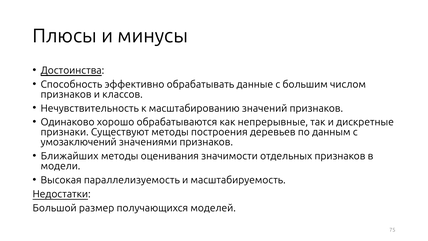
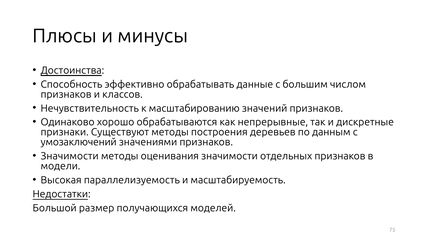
Ближайших at (70, 156): Ближайших -> Значимости
